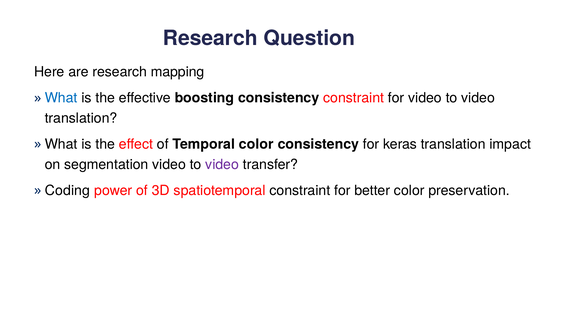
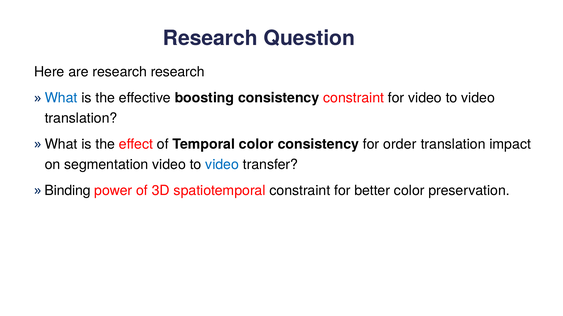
research mapping: mapping -> research
keras: keras -> order
video at (222, 165) colour: purple -> blue
Coding: Coding -> Binding
